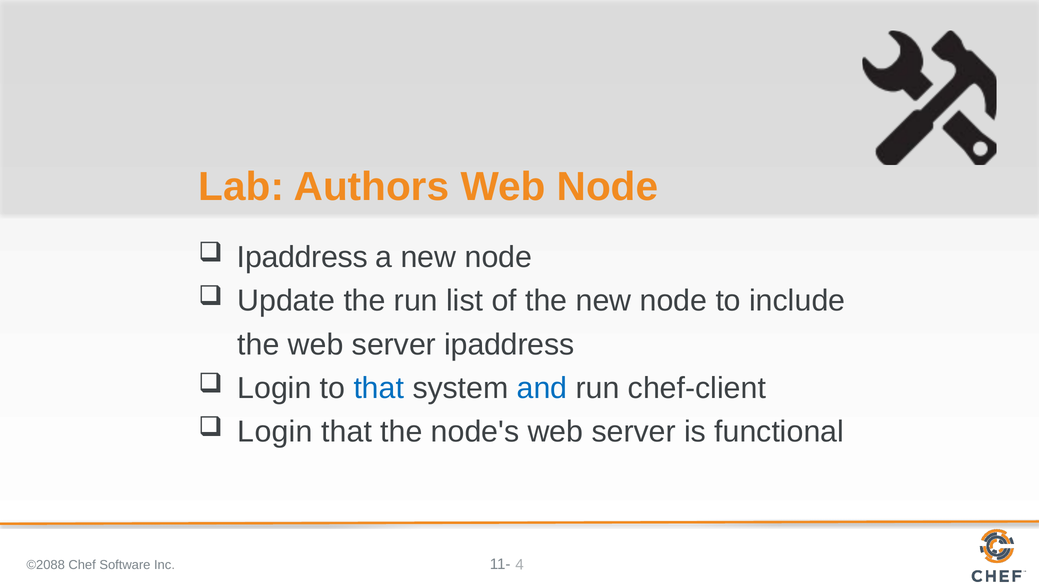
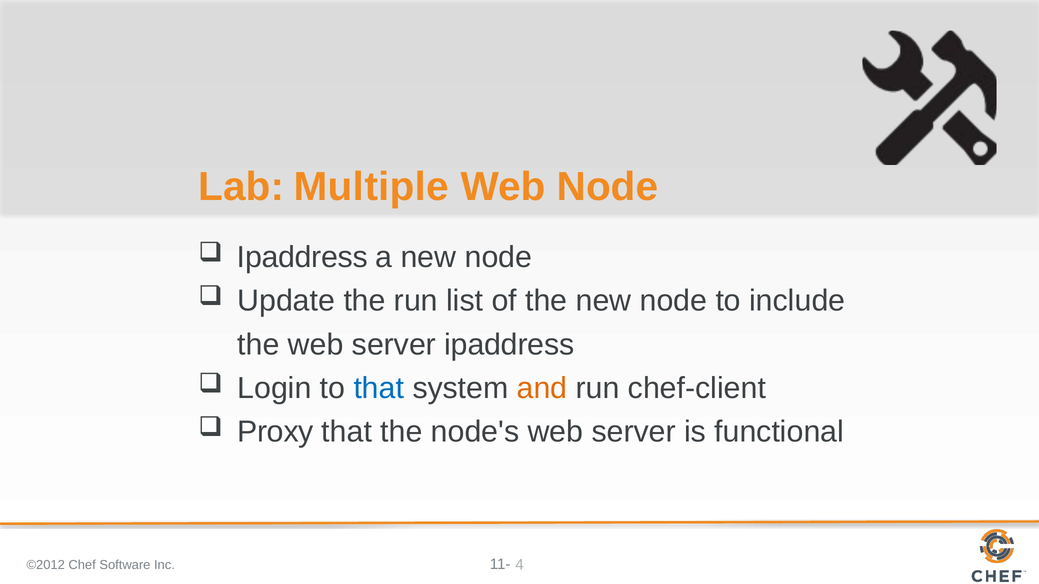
Authors: Authors -> Multiple
and colour: blue -> orange
Login at (275, 432): Login -> Proxy
©2088: ©2088 -> ©2012
